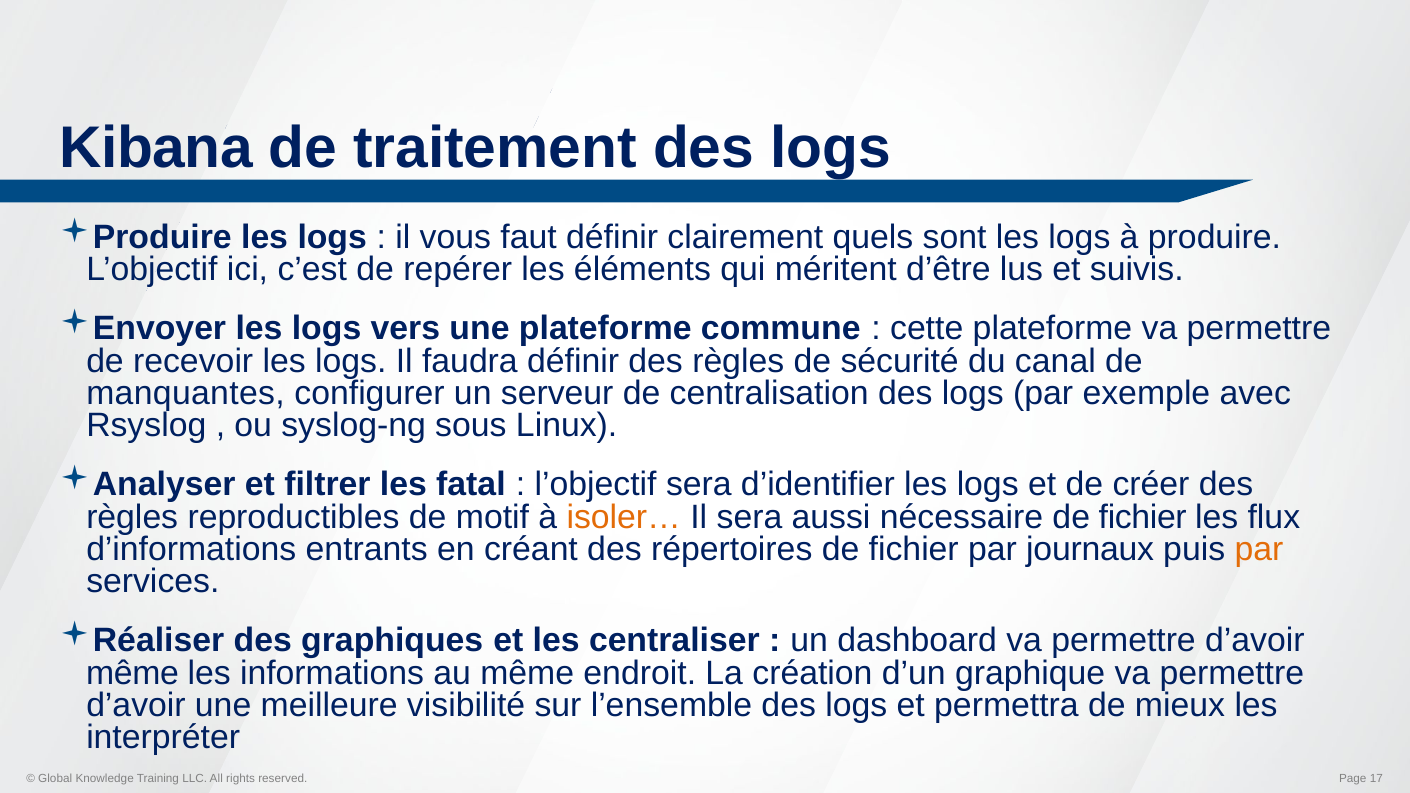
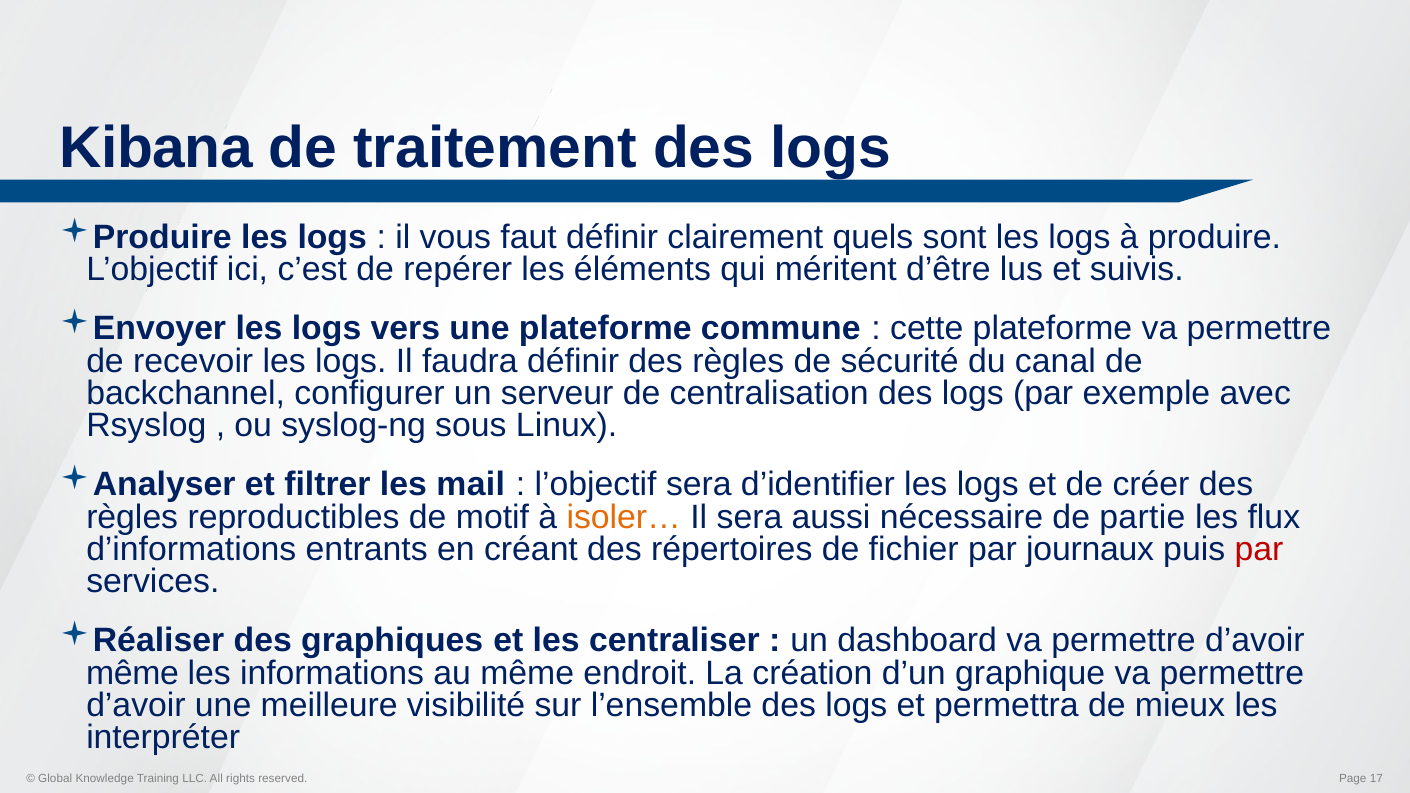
manquantes: manquantes -> backchannel
fatal: fatal -> mail
nécessaire de fichier: fichier -> partie
par at (1259, 549) colour: orange -> red
